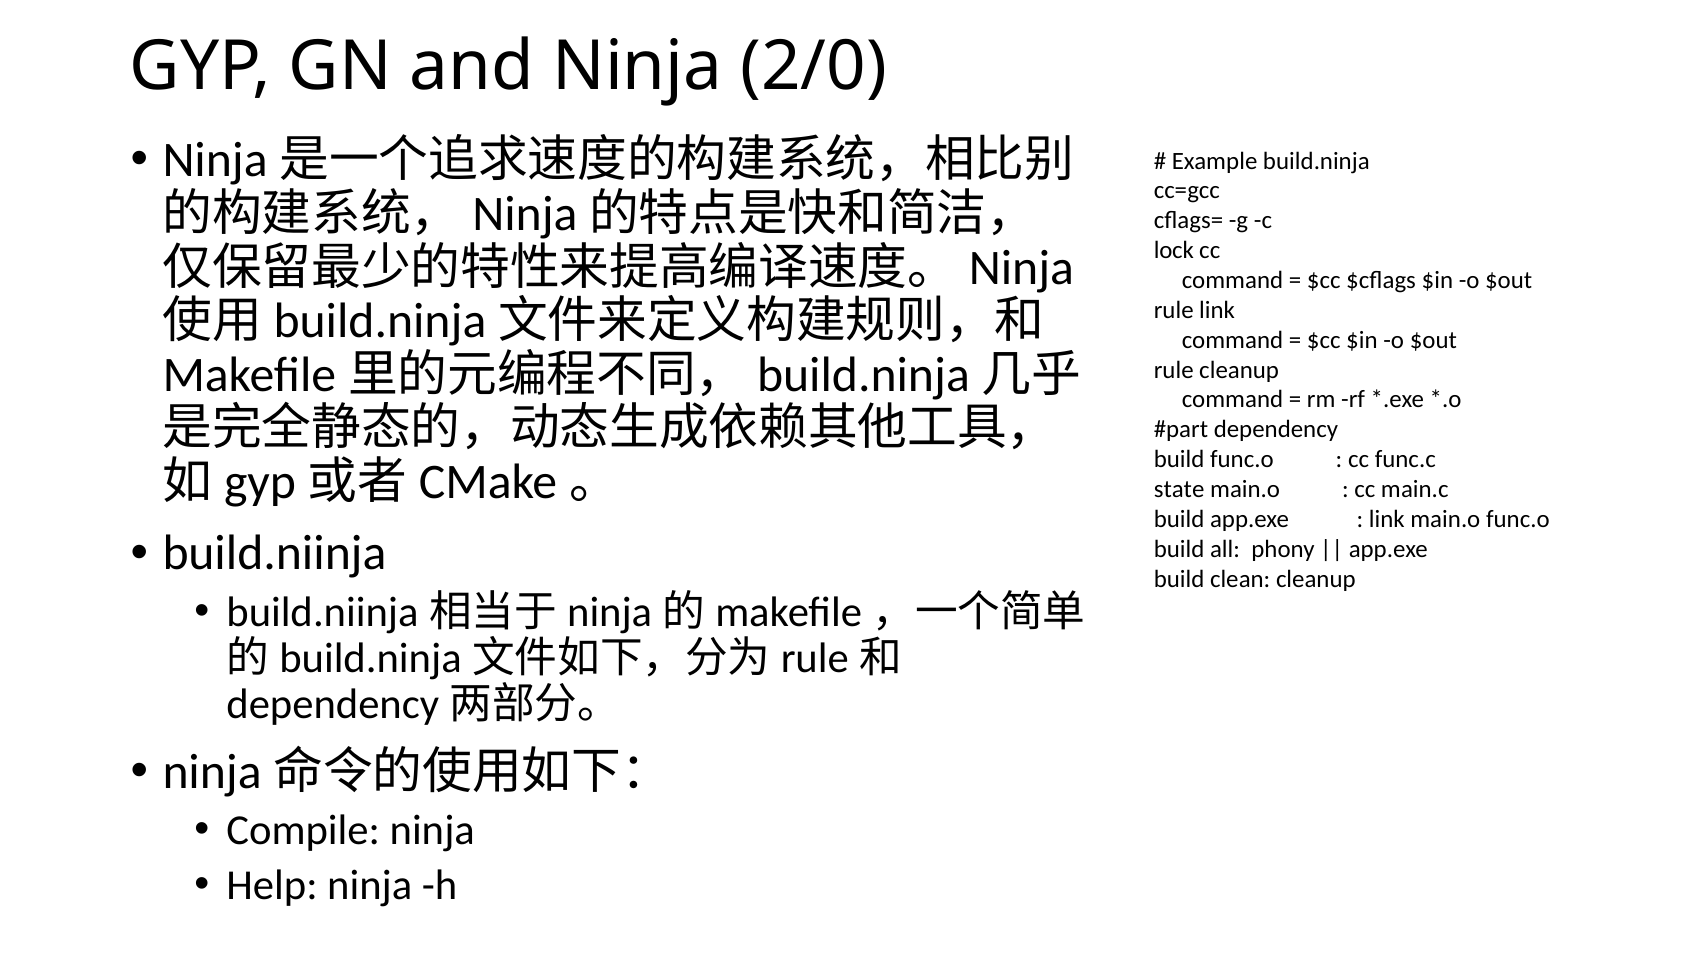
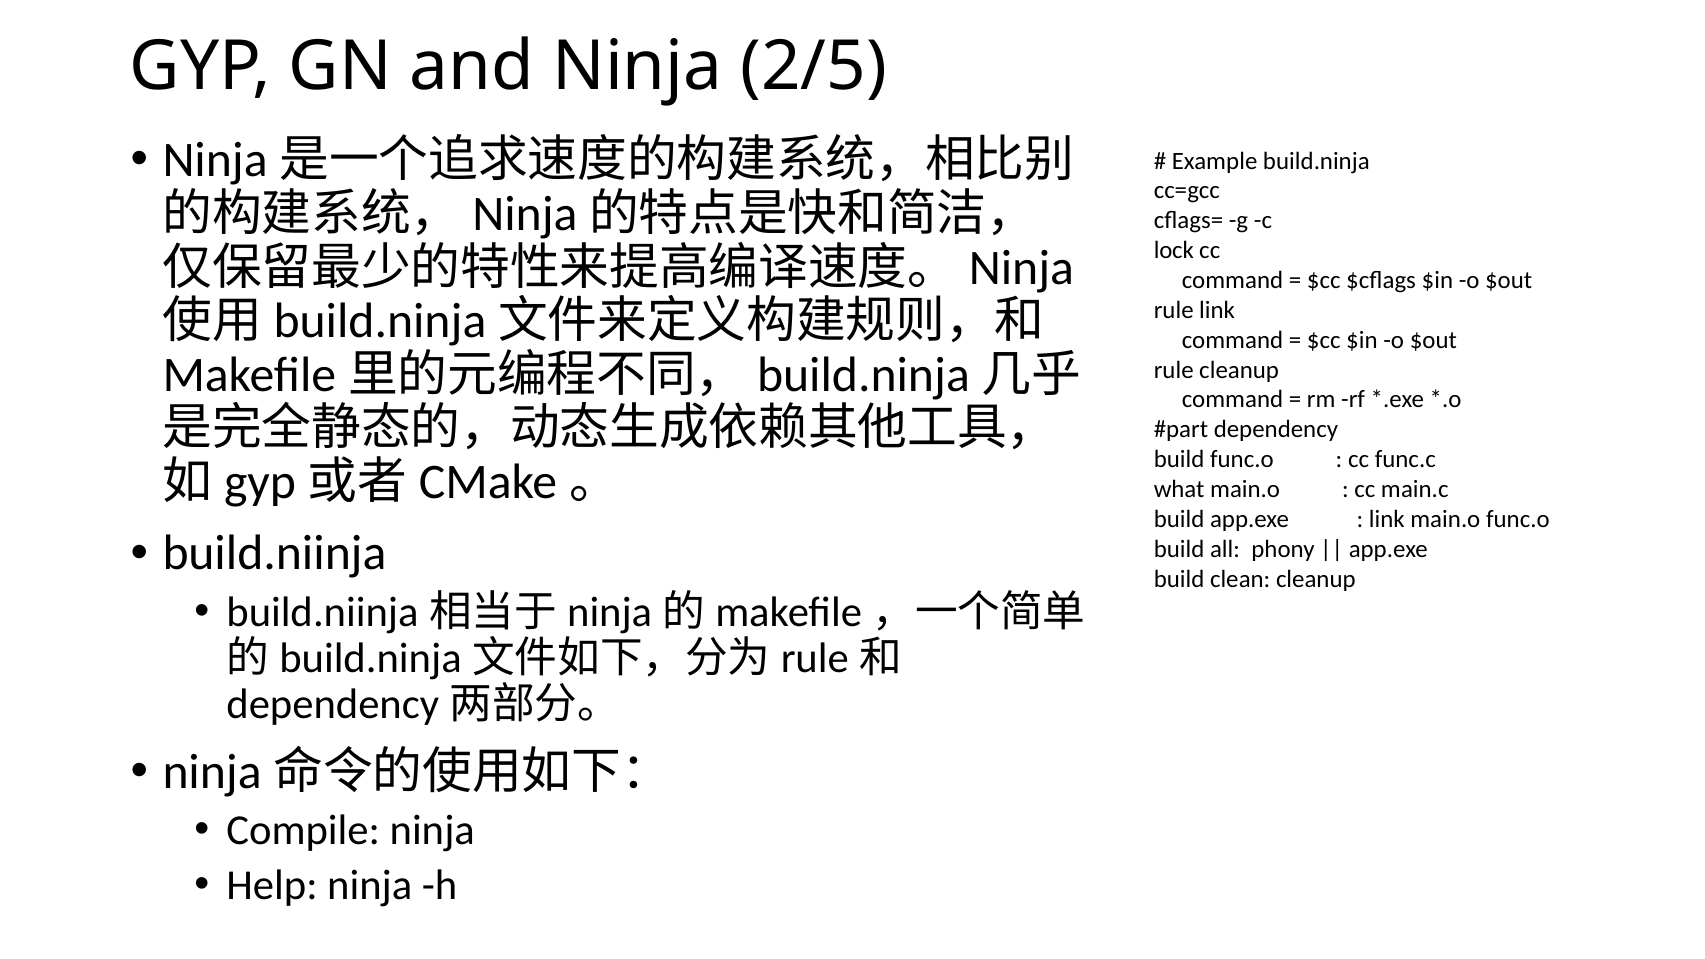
2/0: 2/0 -> 2/5
state: state -> what
